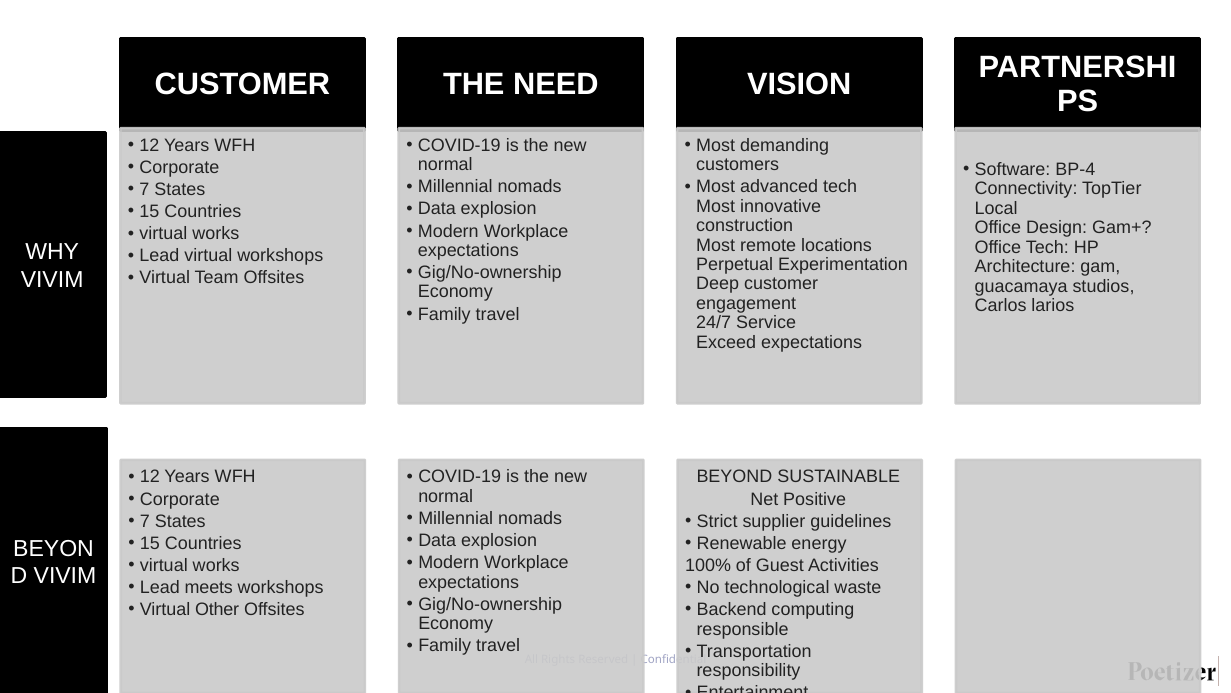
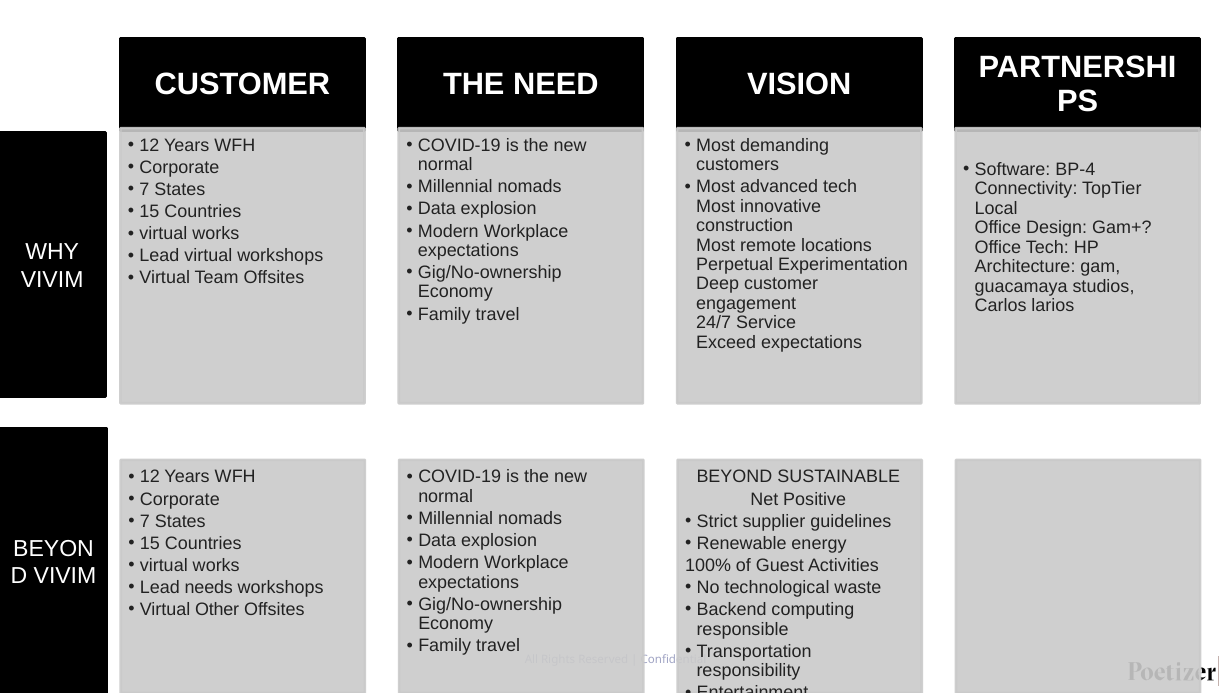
meets: meets -> needs
